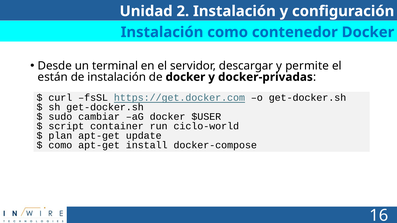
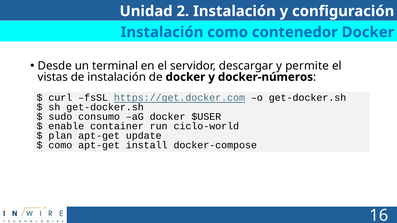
están: están -> vistas
docker-privadas: docker-privadas -> docker-números
cambiar: cambiar -> consumo
script: script -> enable
